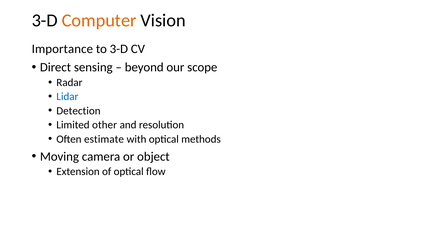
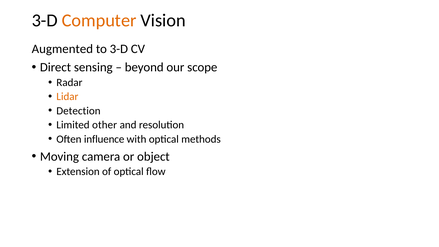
Importance: Importance -> Augmented
Lidar colour: blue -> orange
estimate: estimate -> influence
